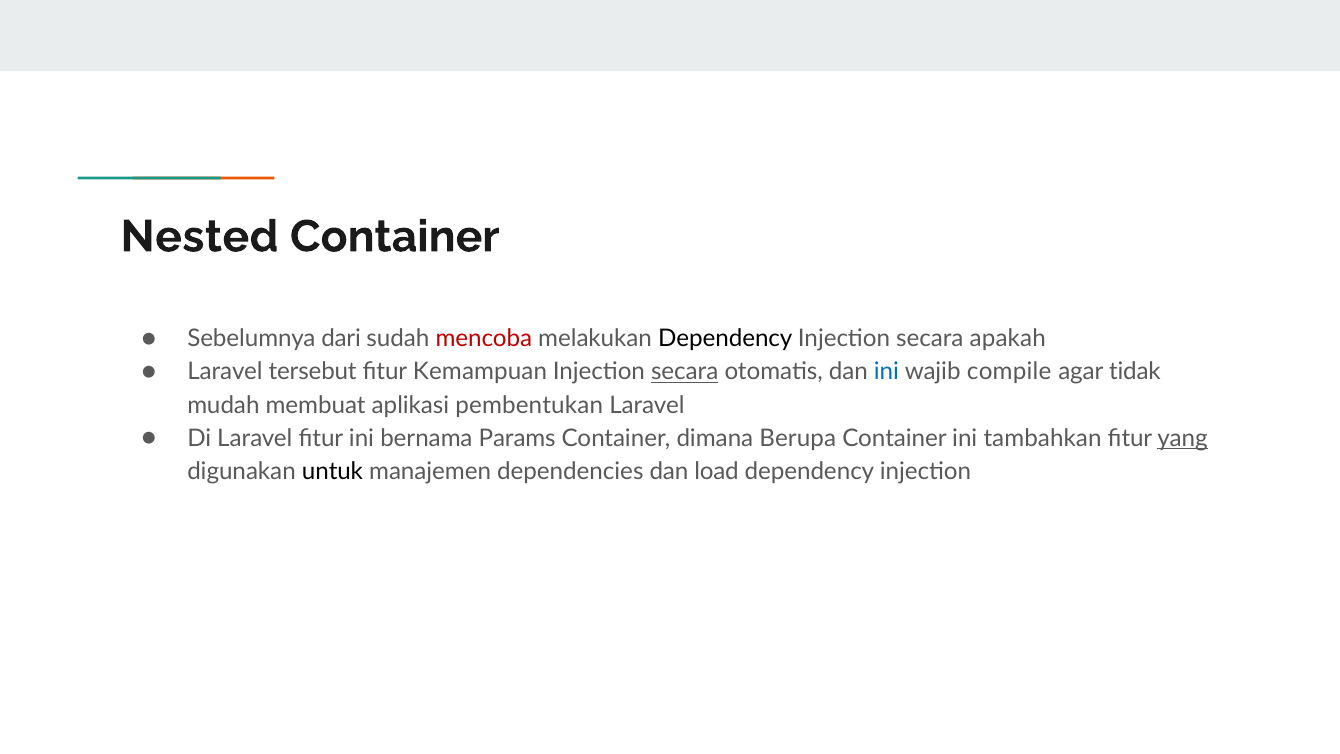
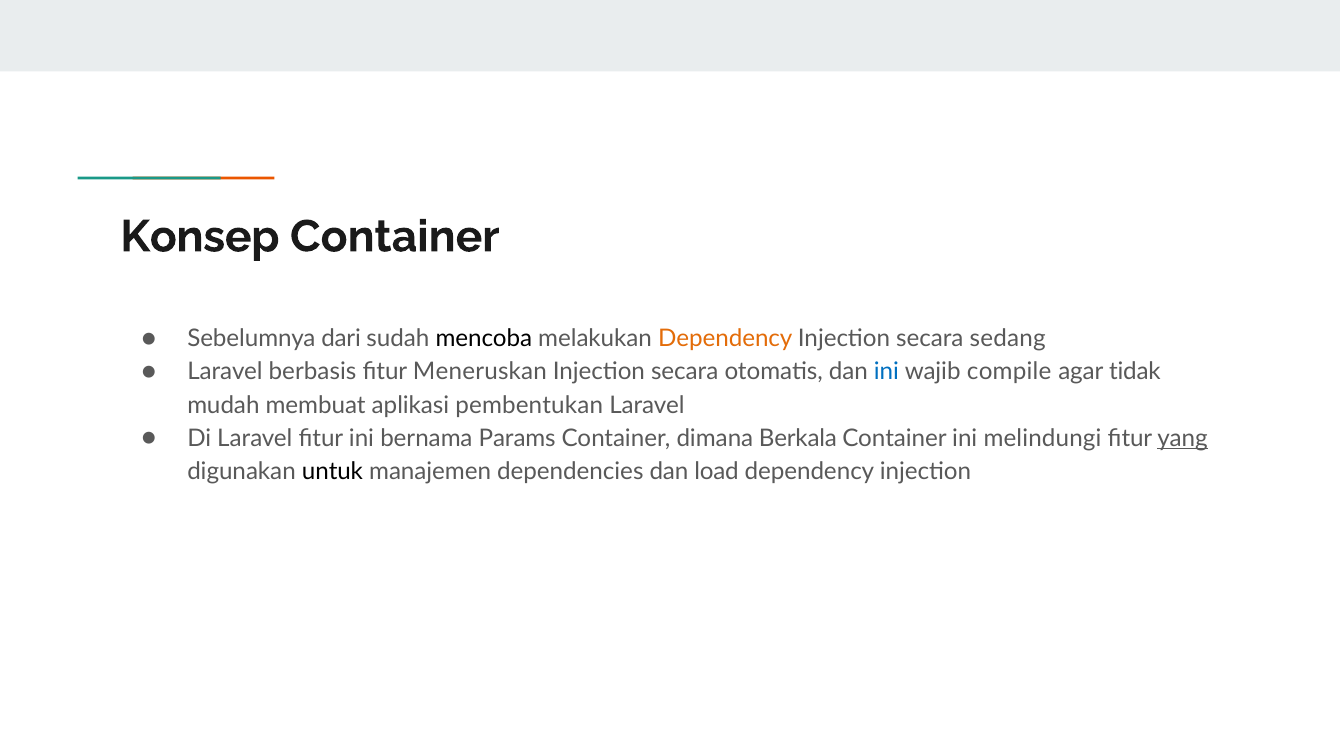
Nested: Nested -> Konsep
mencoba colour: red -> black
Dependency at (725, 339) colour: black -> orange
apakah: apakah -> sedang
tersebut: tersebut -> berbasis
Kemampuan: Kemampuan -> Meneruskan
secara at (685, 372) underline: present -> none
Berupa: Berupa -> Berkala
tambahkan: tambahkan -> melindungi
